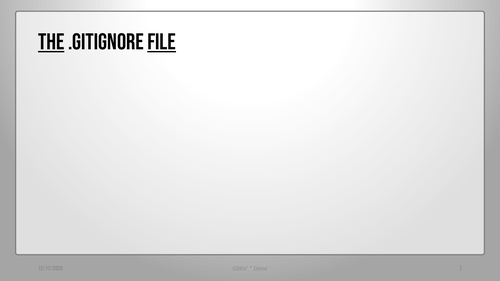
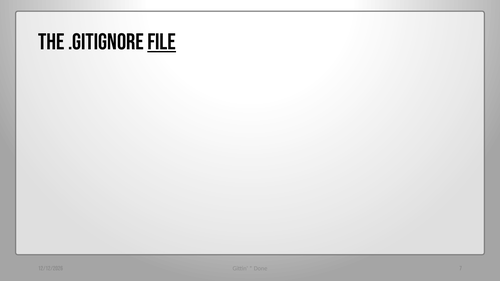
The underline: present -> none
